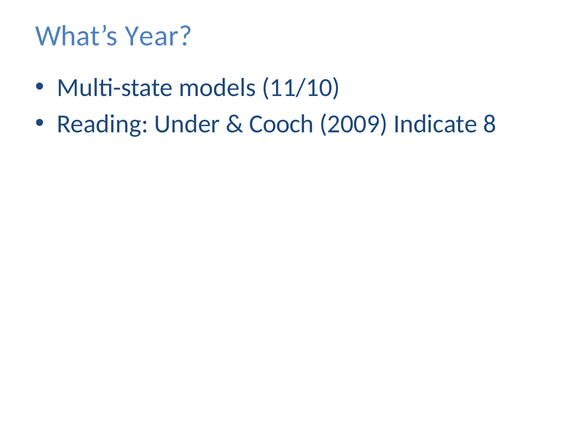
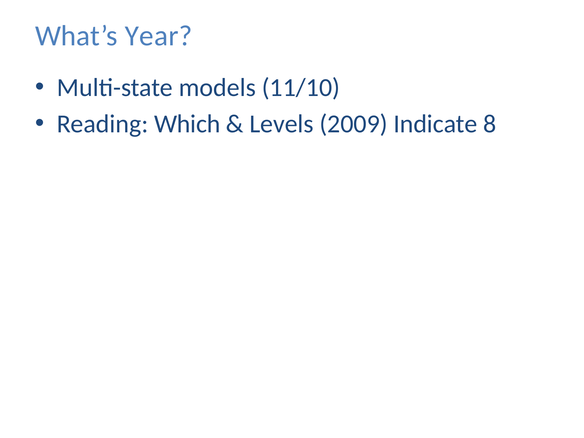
Under: Under -> Which
Cooch: Cooch -> Levels
